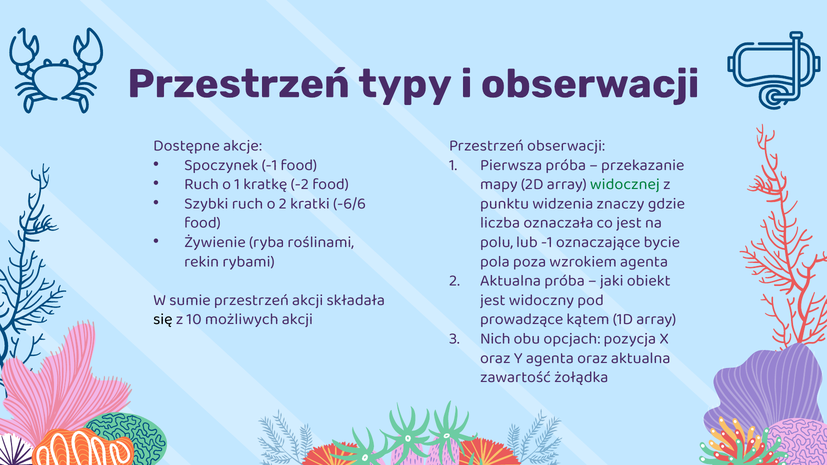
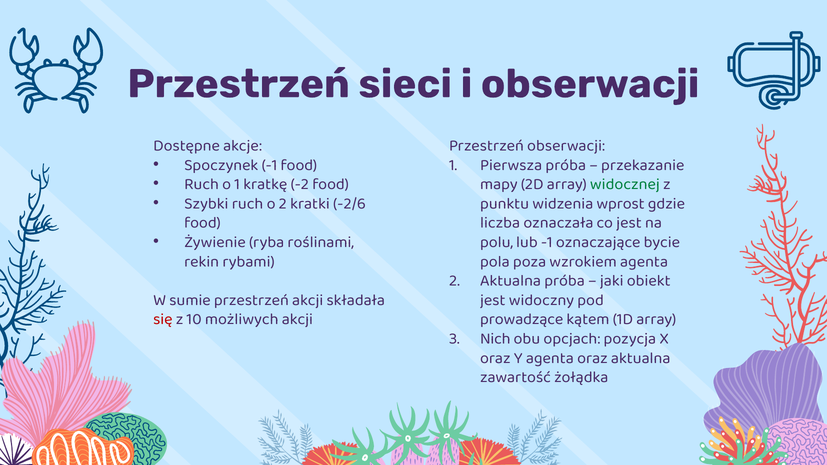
typy: typy -> sieci
-6/6: -6/6 -> -2/6
znaczy: znaczy -> wprost
się colour: black -> red
